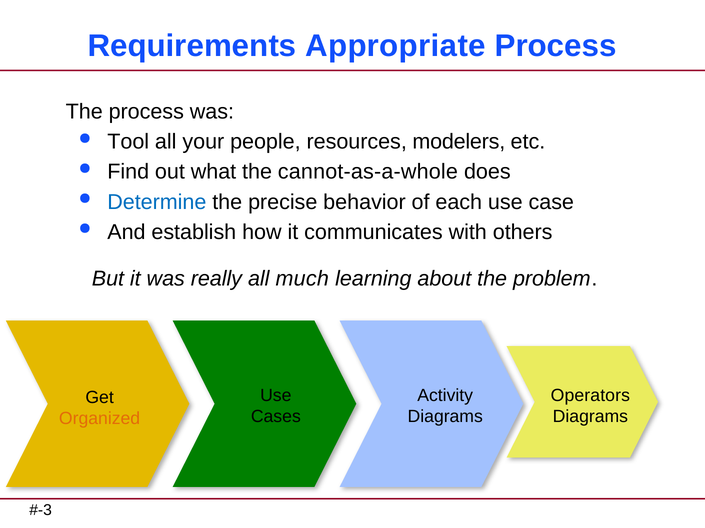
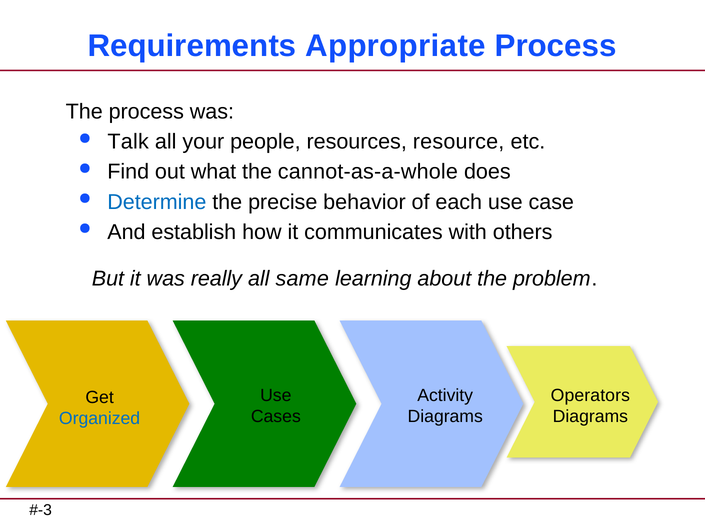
Tool: Tool -> Talk
modelers: modelers -> resource
much: much -> same
Organized colour: orange -> blue
